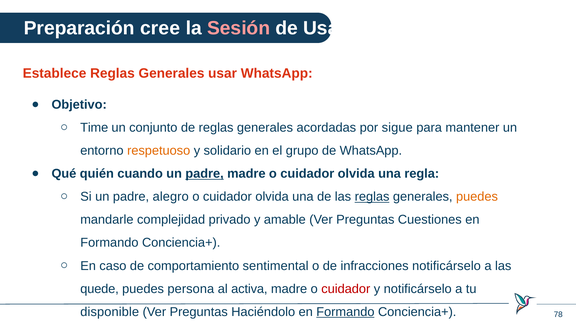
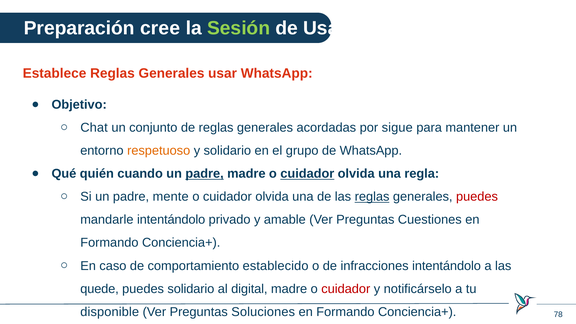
Sesión colour: pink -> light green
Time: Time -> Chat
cuidador at (307, 174) underline: none -> present
alegro: alegro -> mente
puedes at (477, 197) colour: orange -> red
mandarle complejidad: complejidad -> intentándolo
sentimental: sentimental -> establecido
infracciones notificárselo: notificárselo -> intentándolo
puedes persona: persona -> solidario
activa: activa -> digital
Haciéndolo: Haciéndolo -> Soluciones
Formando at (345, 312) underline: present -> none
